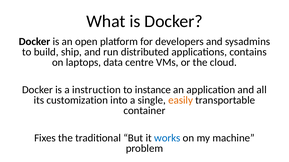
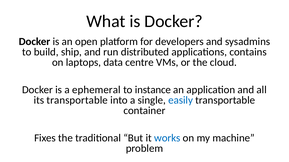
instruction: instruction -> ephemeral
its customization: customization -> transportable
easily colour: orange -> blue
